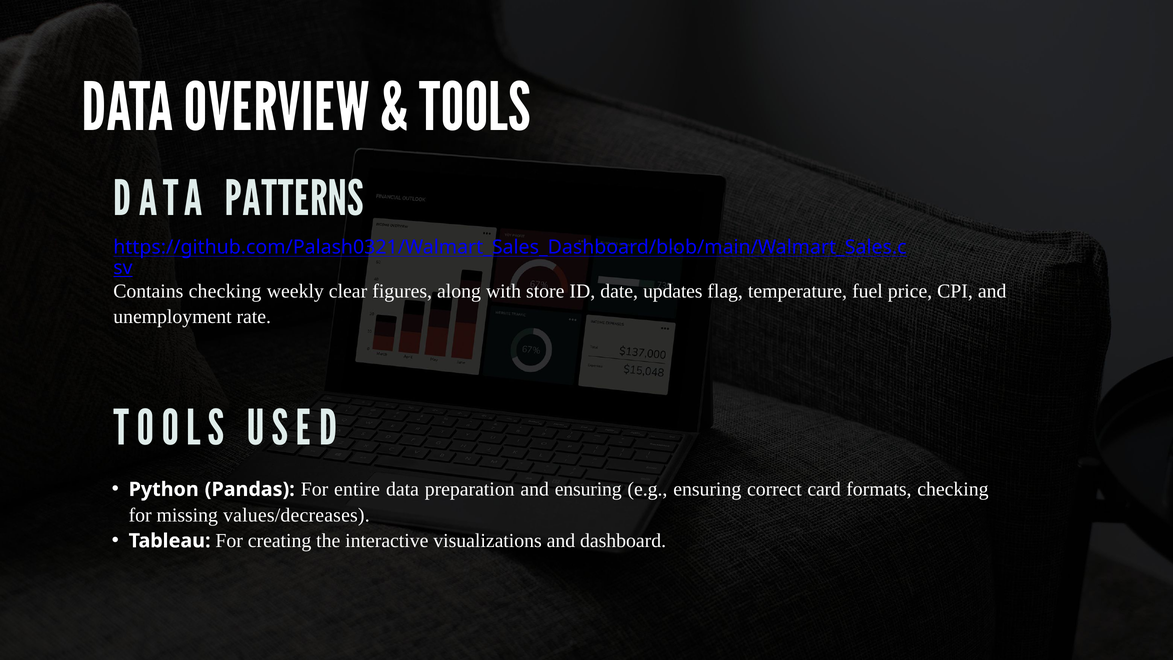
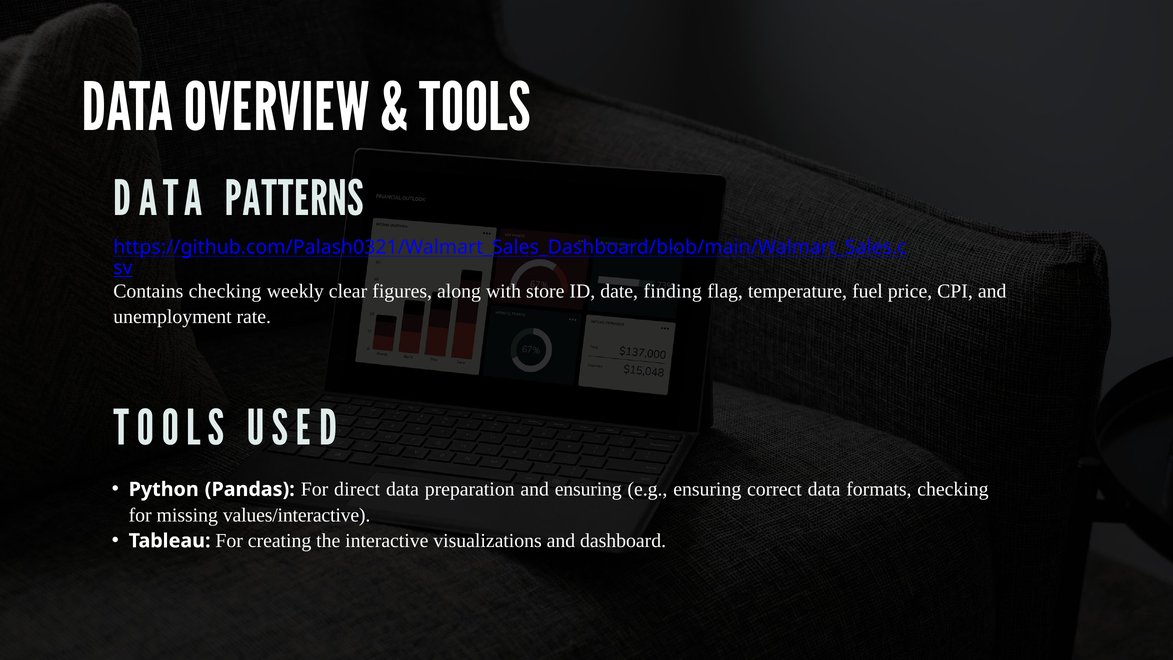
updates: updates -> finding
entire: entire -> direct
correct card: card -> data
values/decreases: values/decreases -> values/interactive
